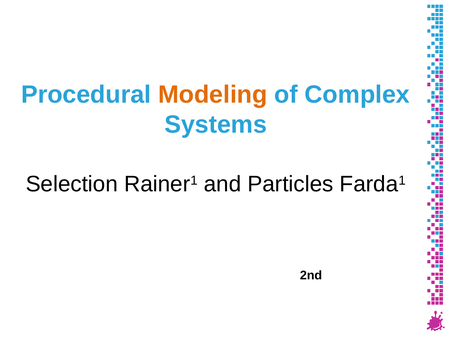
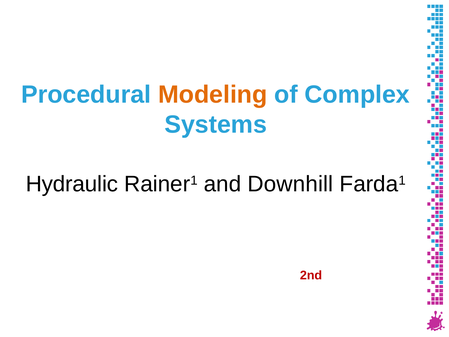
Selection: Selection -> Hydraulic
Particles: Particles -> Downhill
2nd at (311, 275) colour: black -> red
